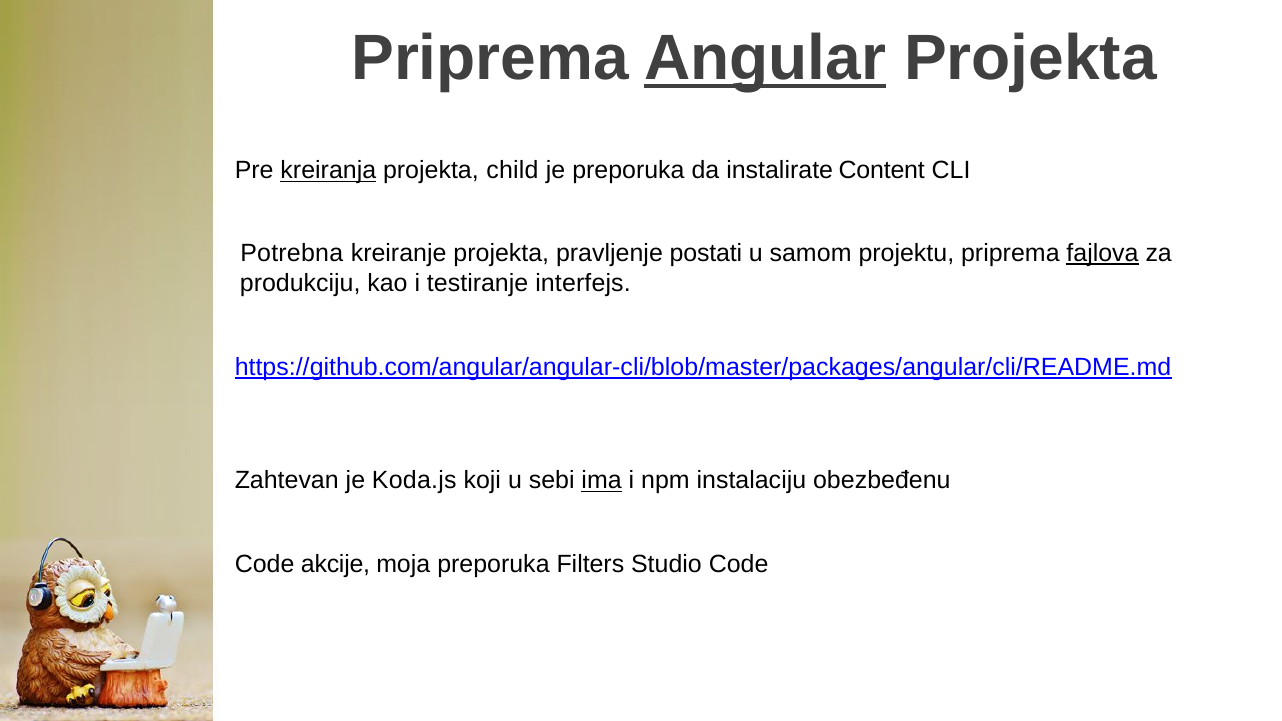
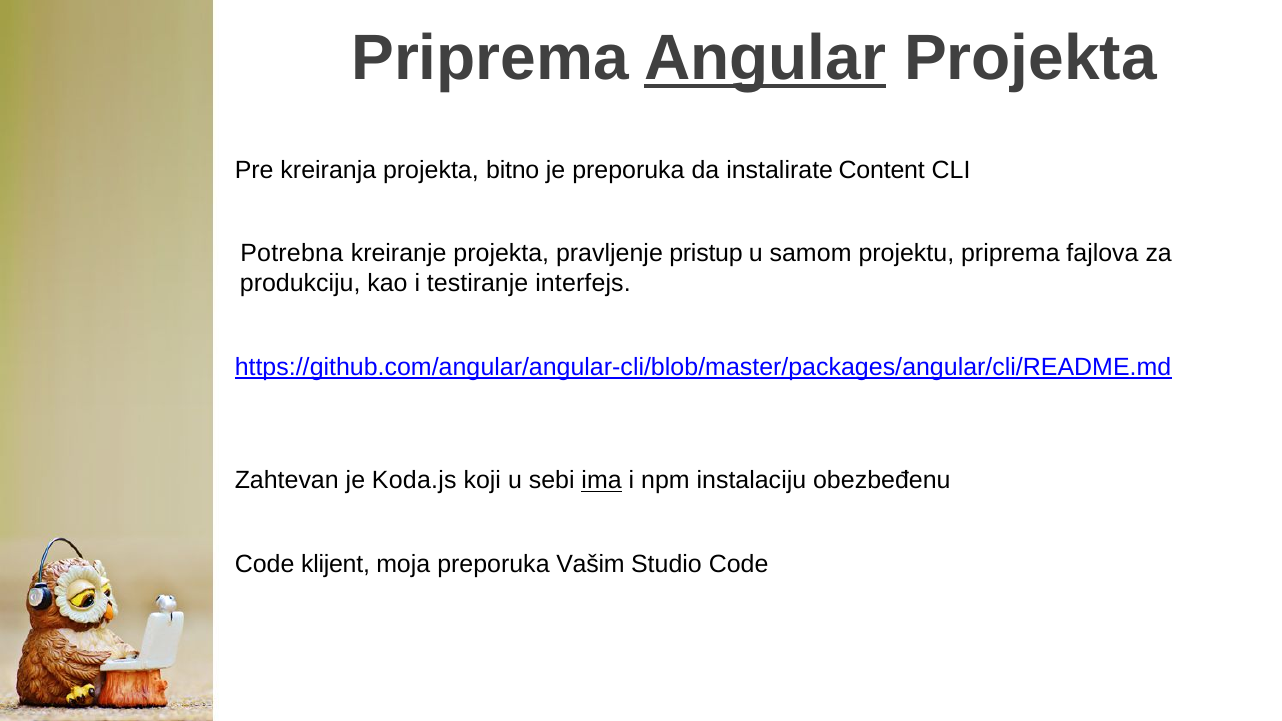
kreiranja underline: present -> none
child: child -> bitno
postati: postati -> pristup
fajlova underline: present -> none
akcije: akcije -> klijent
Filters: Filters -> Vašim
